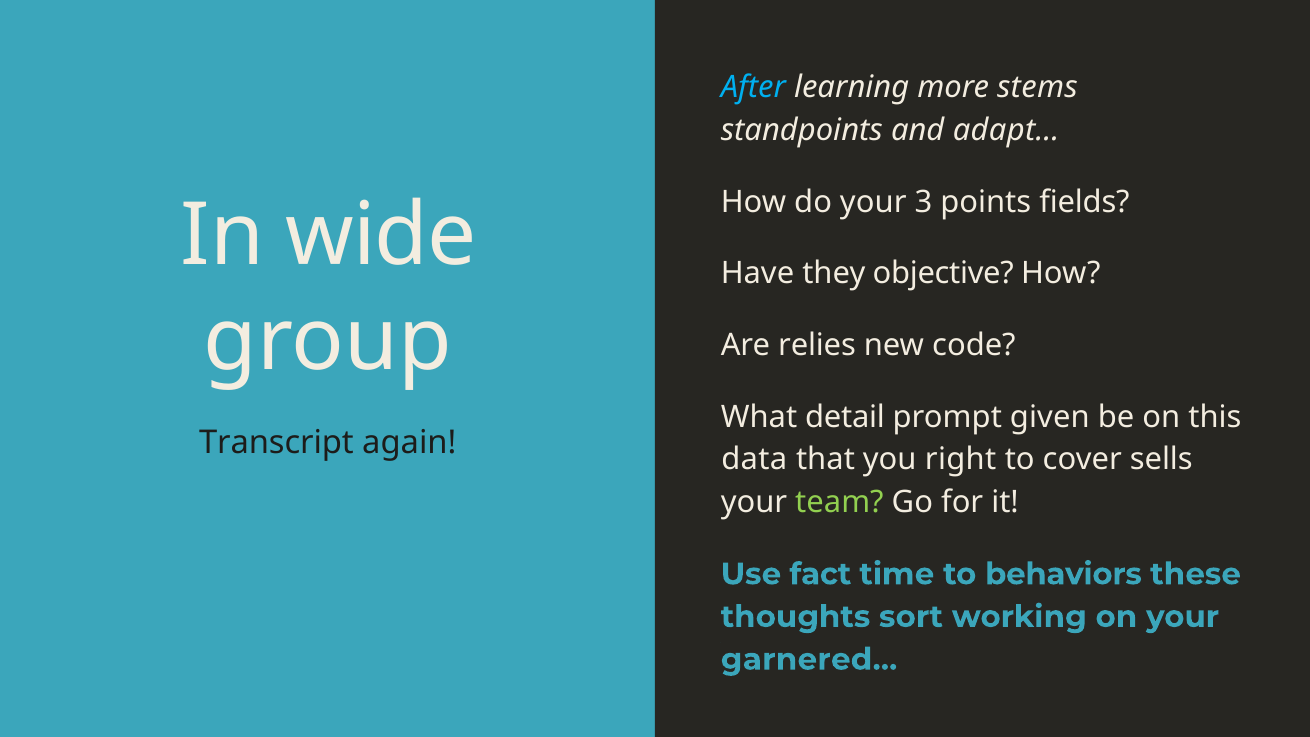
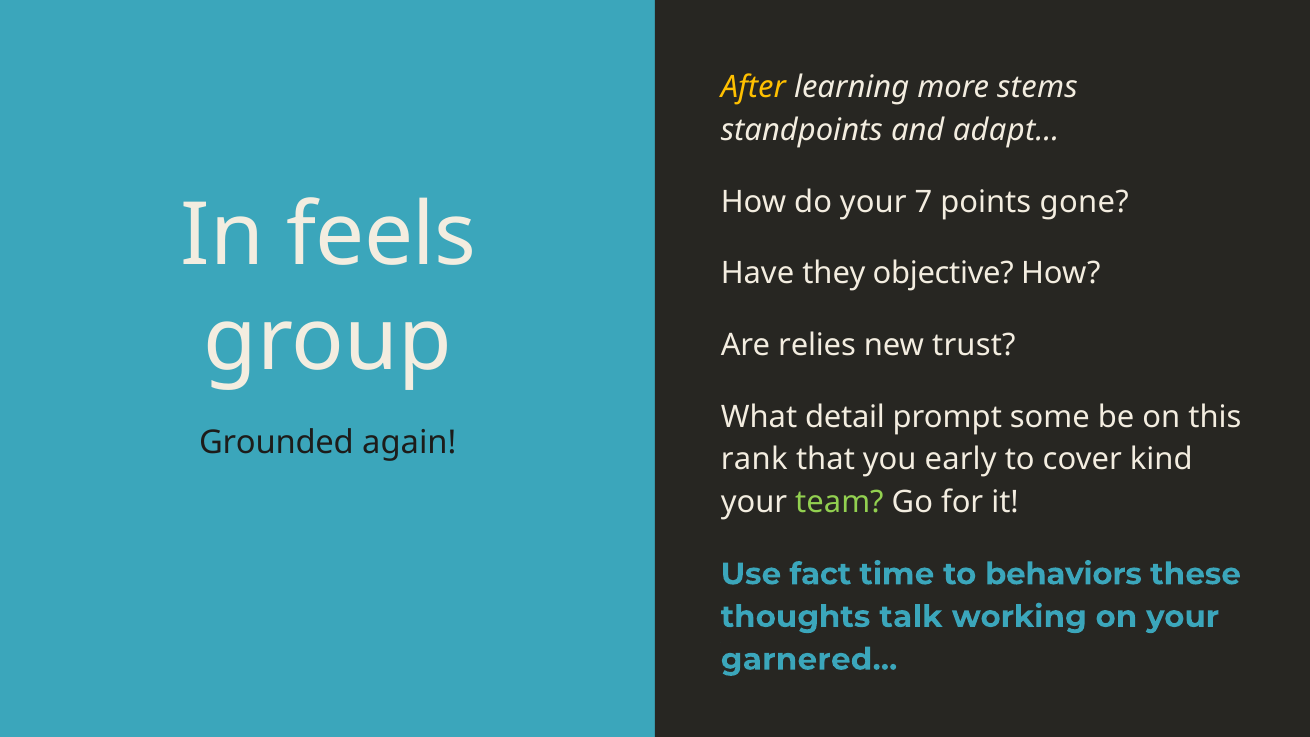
After colour: light blue -> yellow
3: 3 -> 7
fields: fields -> gone
wide: wide -> feels
code: code -> trust
given: given -> some
Transcript: Transcript -> Grounded
data: data -> rank
right: right -> early
sells: sells -> kind
sort: sort -> talk
